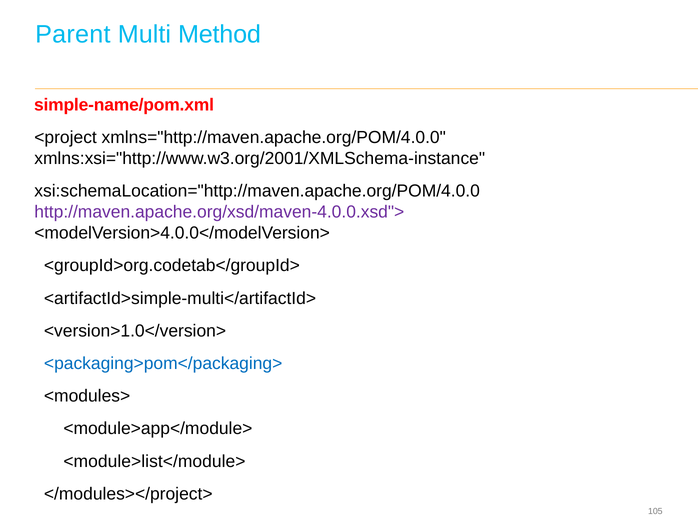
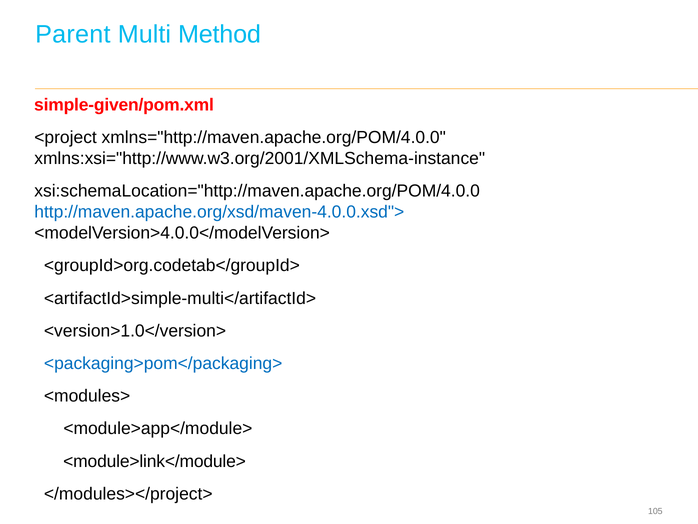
simple-name/pom.xml: simple-name/pom.xml -> simple-given/pom.xml
http://maven.apache.org/xsd/maven-4.0.0.xsd"> colour: purple -> blue
<module>list</module>: <module>list</module> -> <module>link</module>
